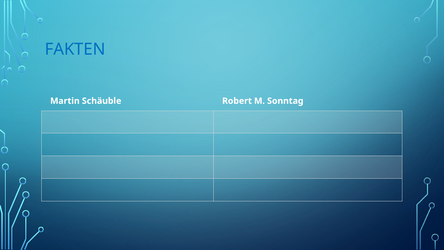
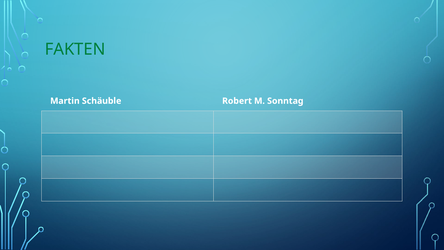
FAKTEN colour: blue -> green
